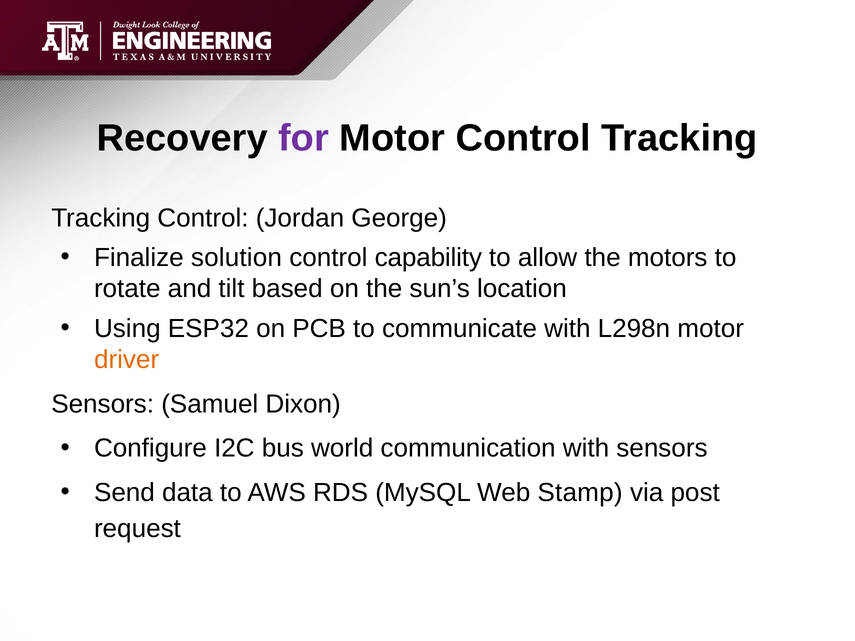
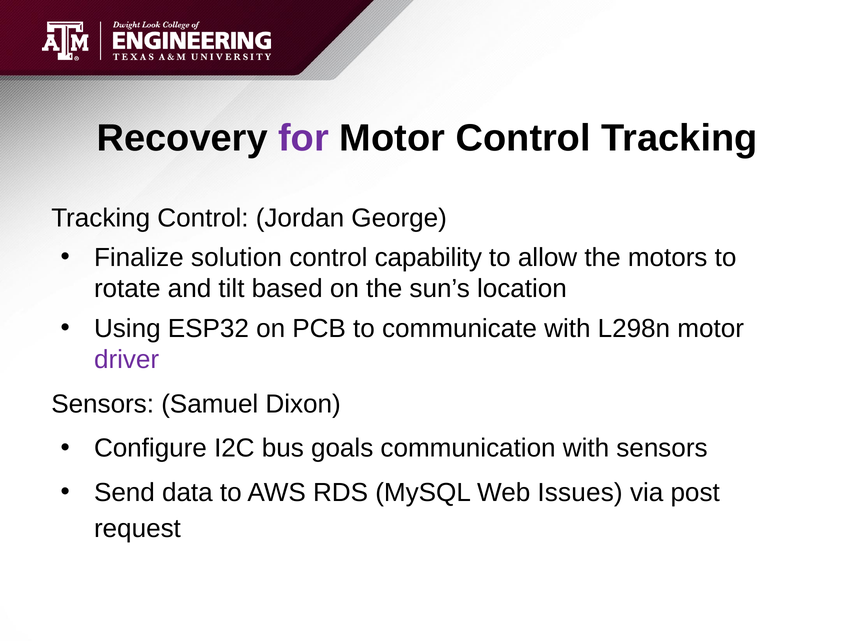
driver colour: orange -> purple
world: world -> goals
Stamp: Stamp -> Issues
